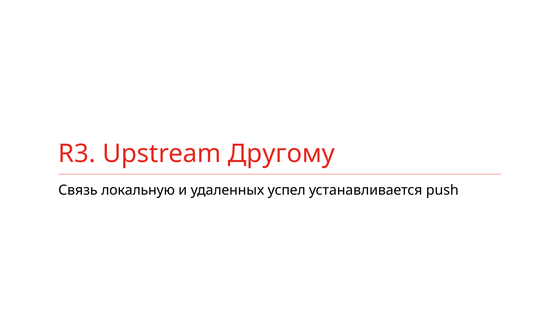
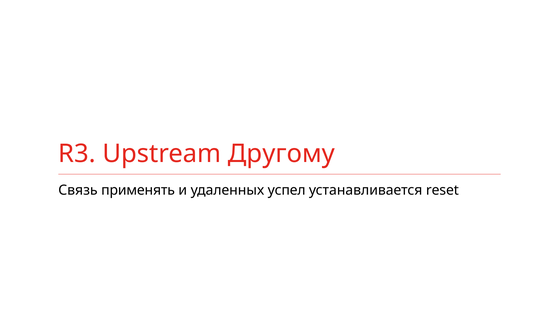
локальную: локальную -> применять
push: push -> reset
